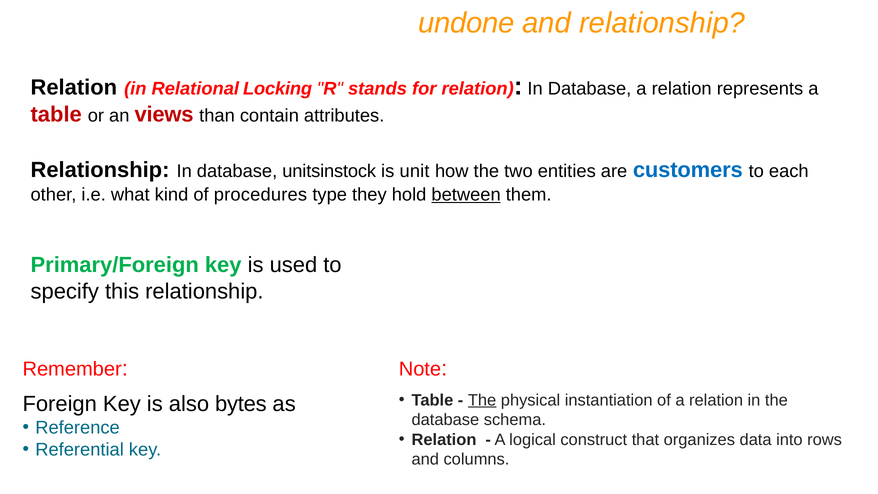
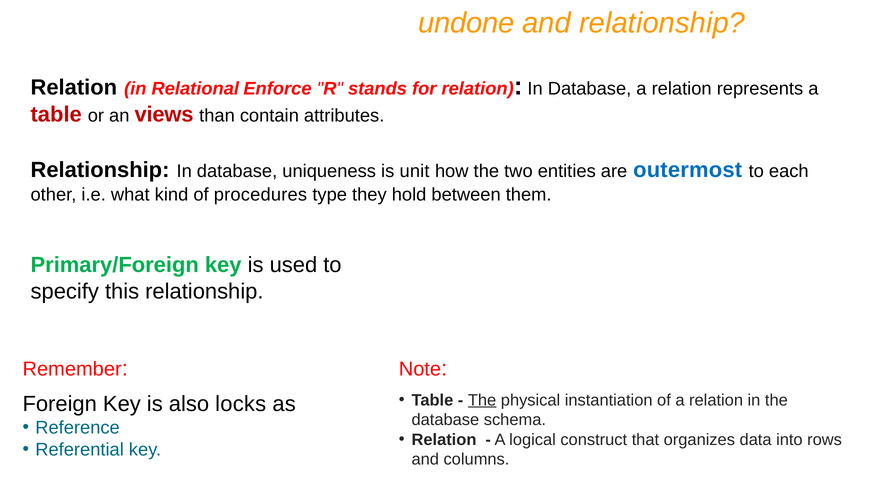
Locking: Locking -> Enforce
unitsinstock: unitsinstock -> uniqueness
customers: customers -> outermost
between underline: present -> none
bytes: bytes -> locks
